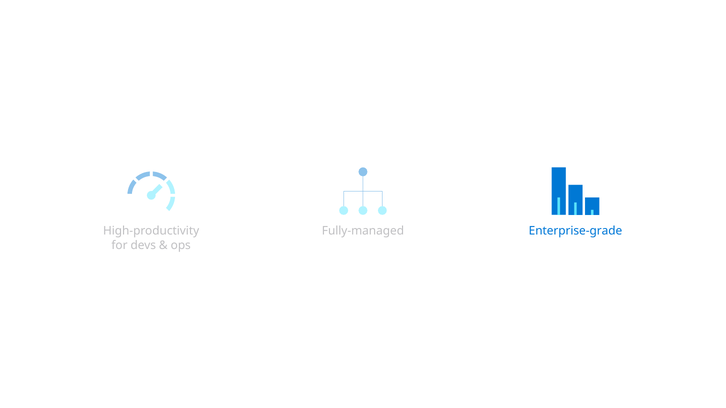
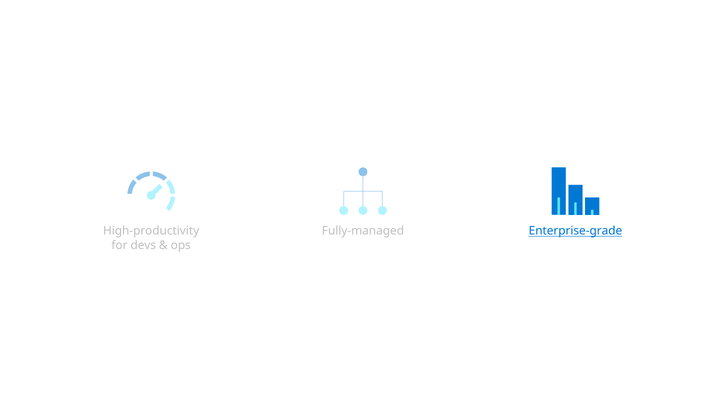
Enterprise-grade underline: none -> present
